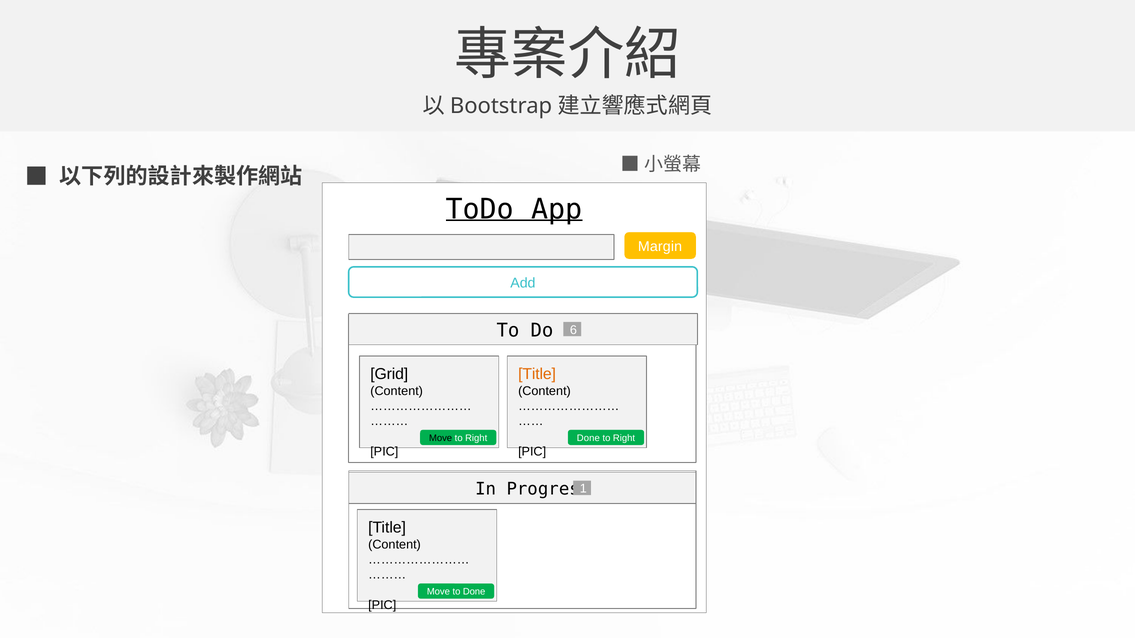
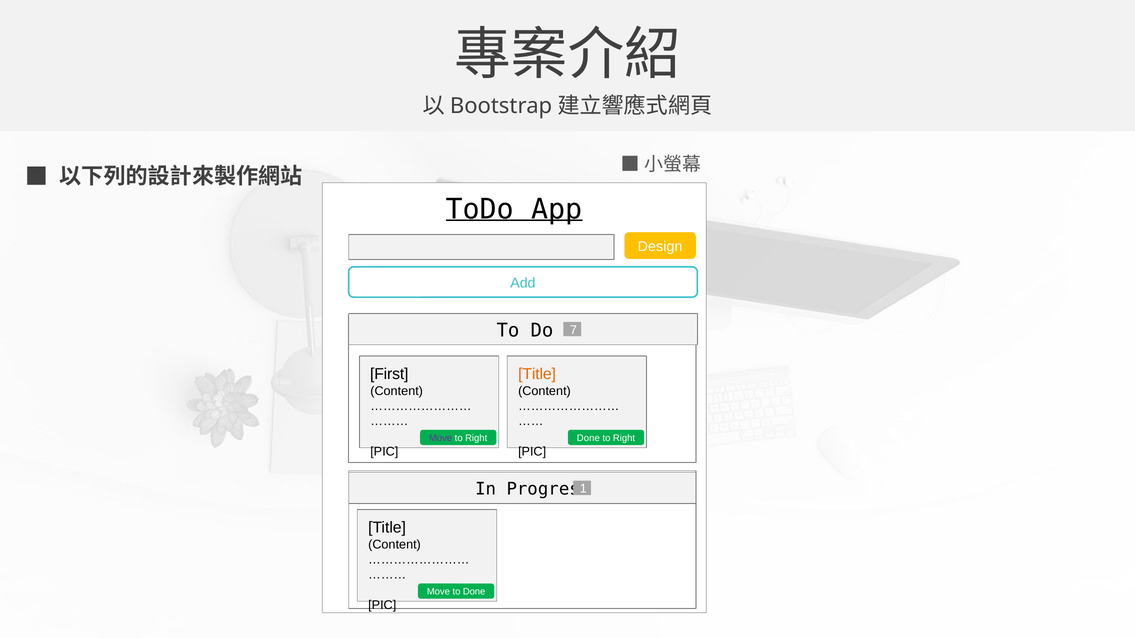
Margin: Margin -> Design
6: 6 -> 7
Grid: Grid -> First
Move at (441, 438) colour: black -> purple
